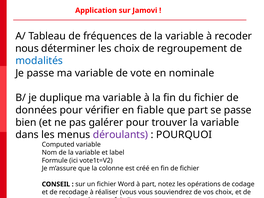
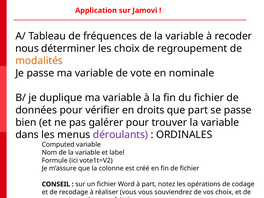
modalités colour: blue -> orange
fiable: fiable -> droits
POURQUOI at (184, 135): POURQUOI -> ORDINALES
